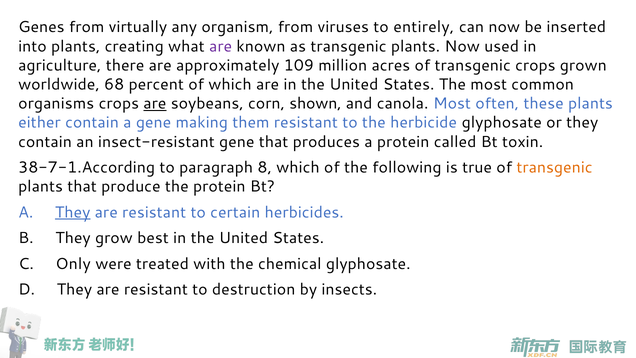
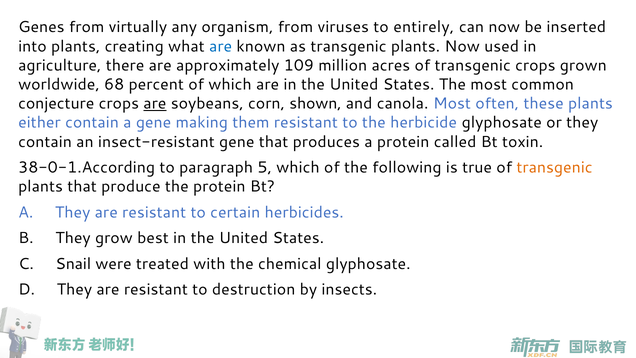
are at (221, 46) colour: purple -> blue
organisms: organisms -> conjecture
38-7-1.According: 38-7-1.According -> 38-0-1.According
8: 8 -> 5
They at (73, 212) underline: present -> none
Only: Only -> Snail
